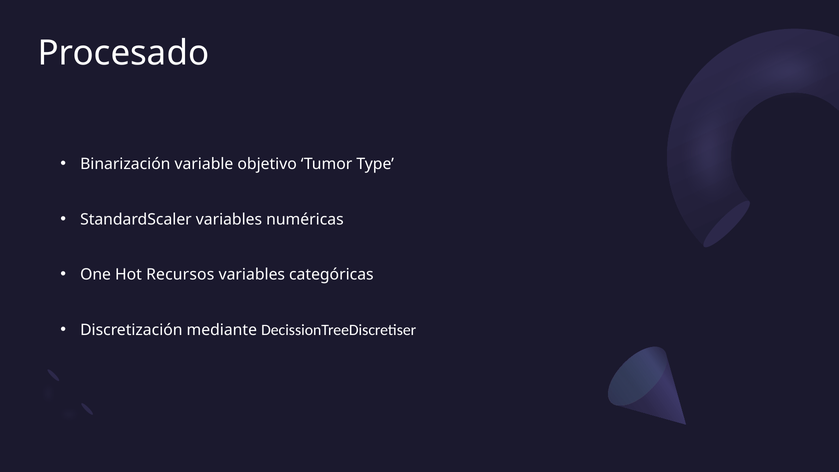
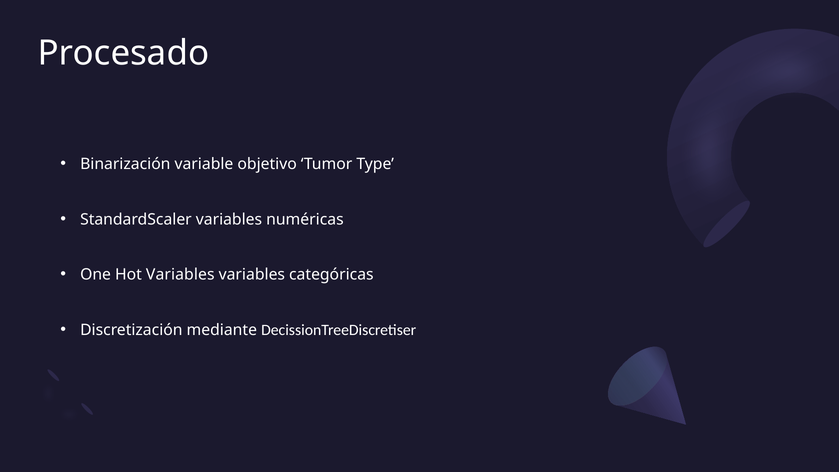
Hot Recursos: Recursos -> Variables
